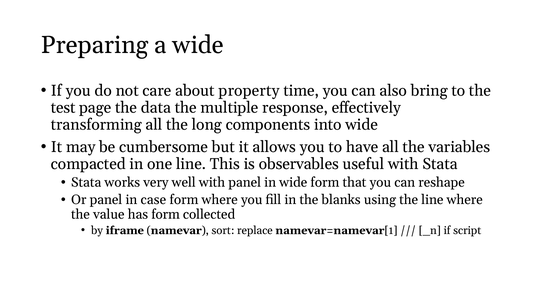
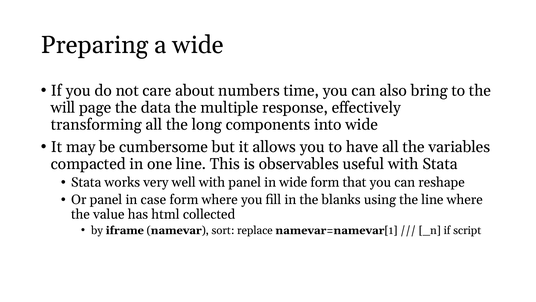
property: property -> numbers
test: test -> will
has form: form -> html
